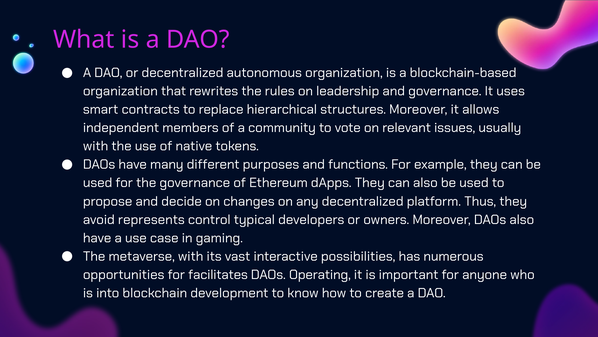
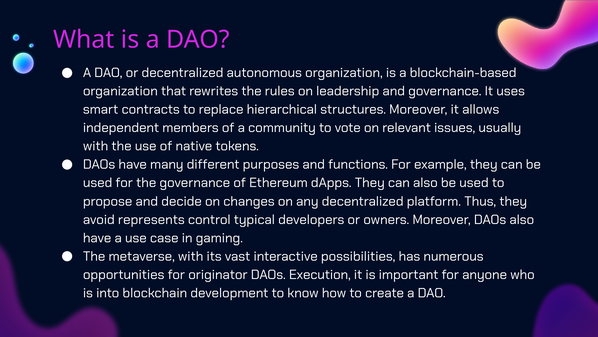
facilitates: facilitates -> originator
Operating: Operating -> Execution
